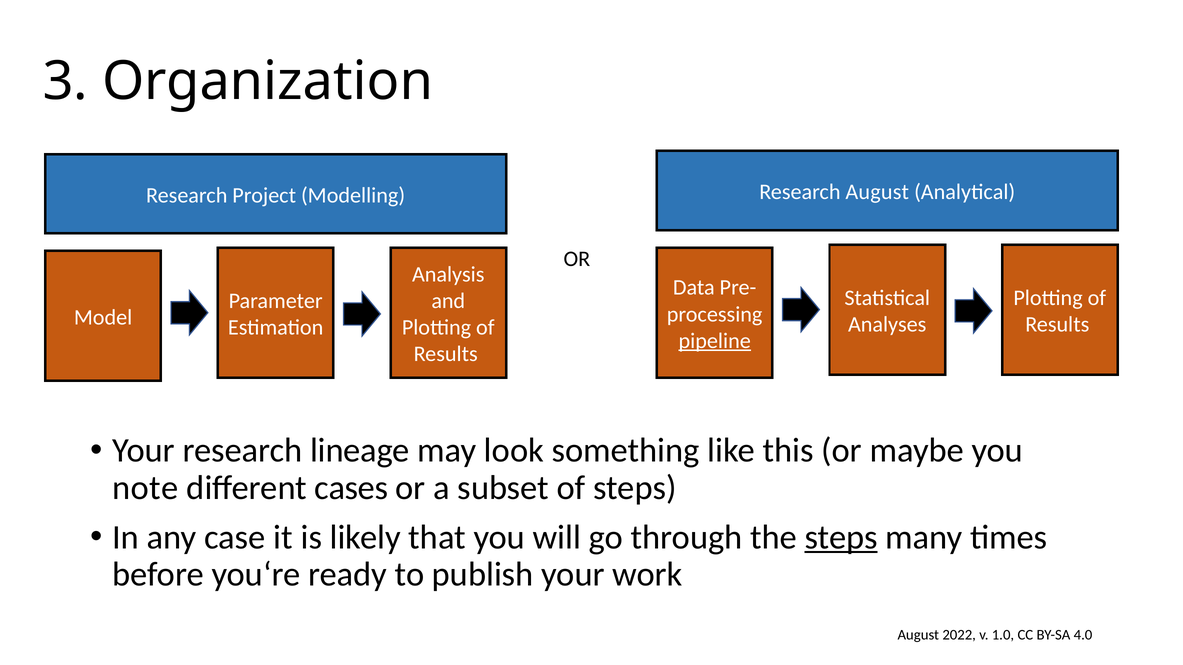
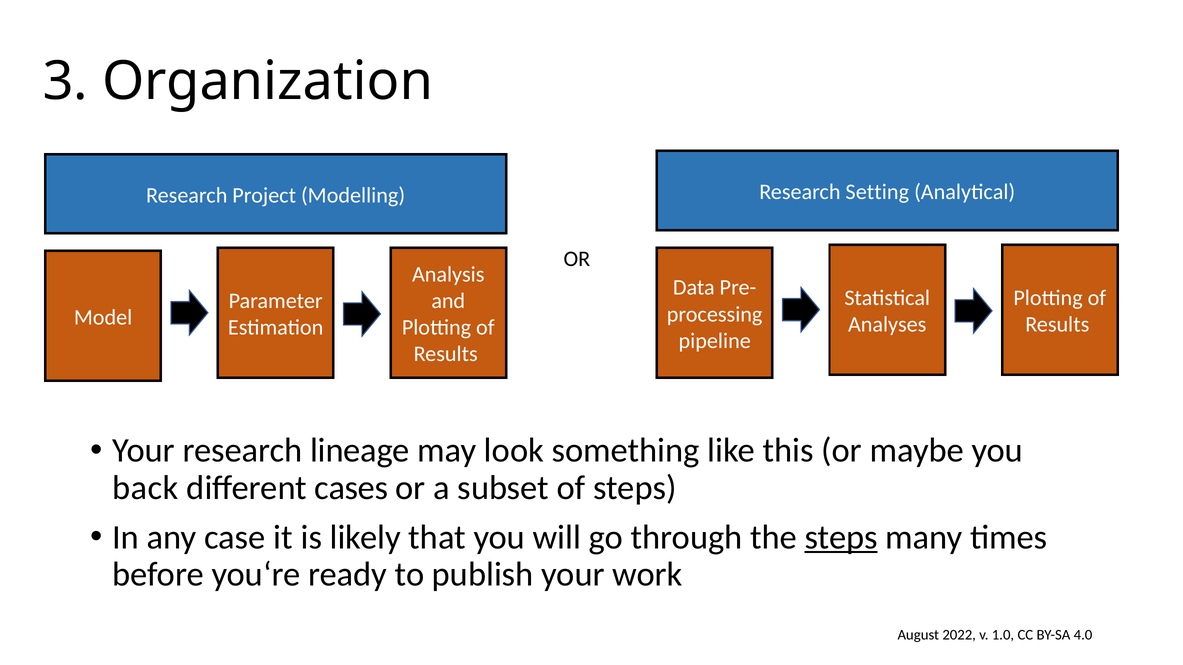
Research August: August -> Setting
pipeline underline: present -> none
note: note -> back
